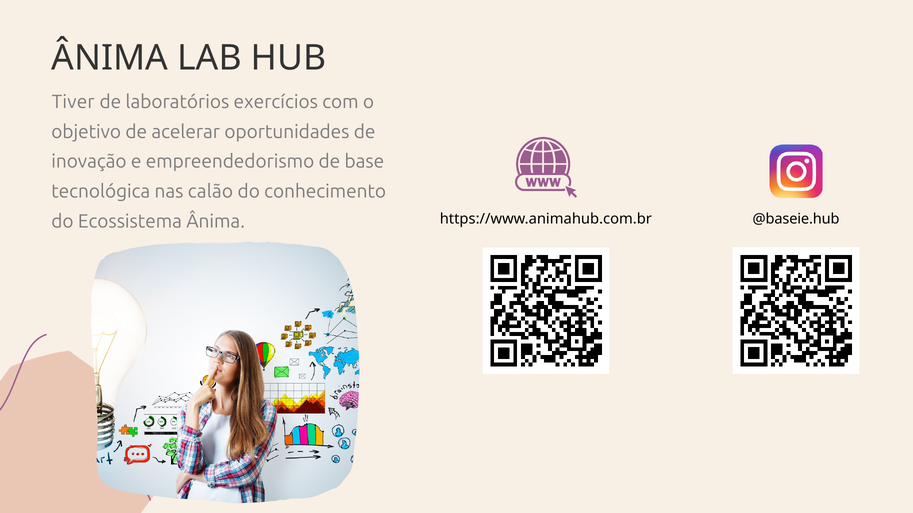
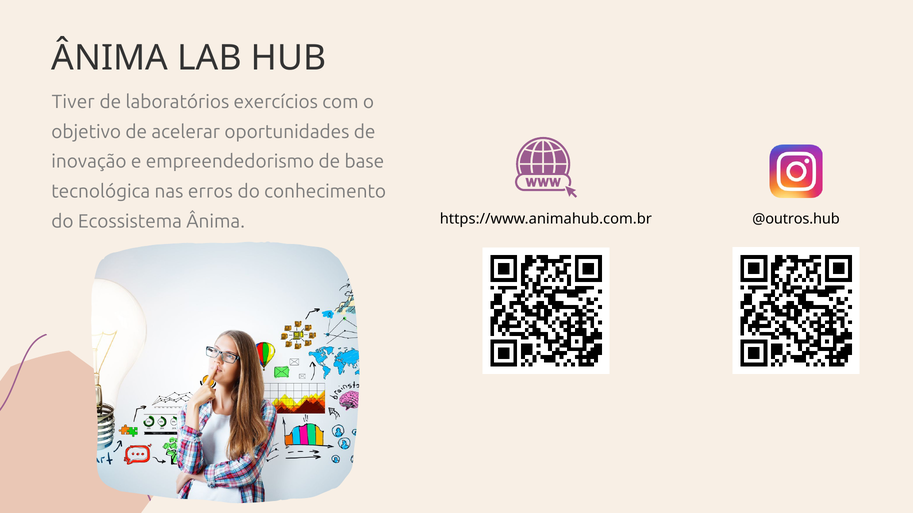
calão: calão -> erros
@baseie.hub: @baseie.hub -> @outros.hub
